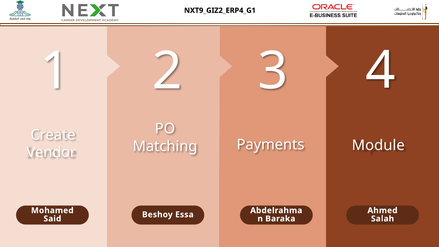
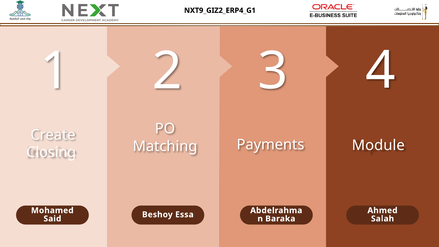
Vendor: Vendor -> Closing
